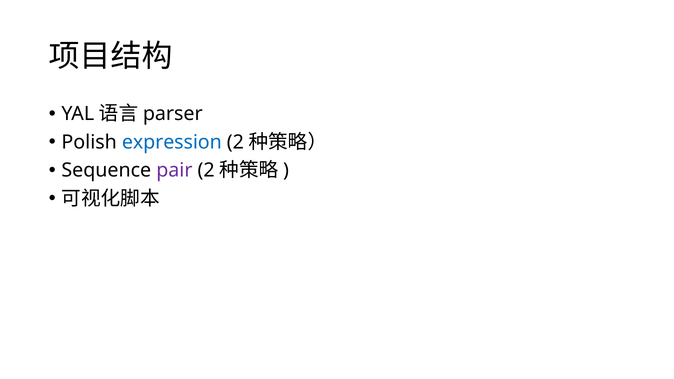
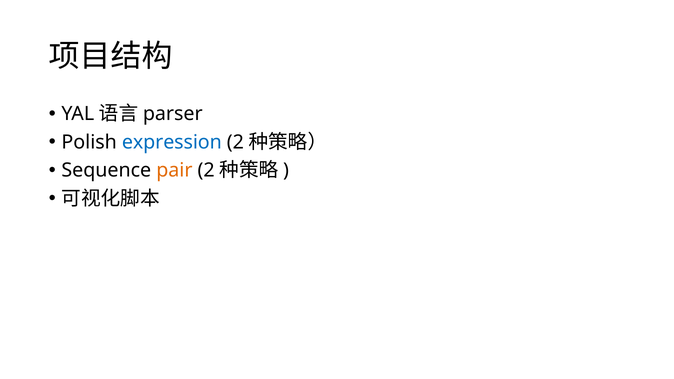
pair colour: purple -> orange
